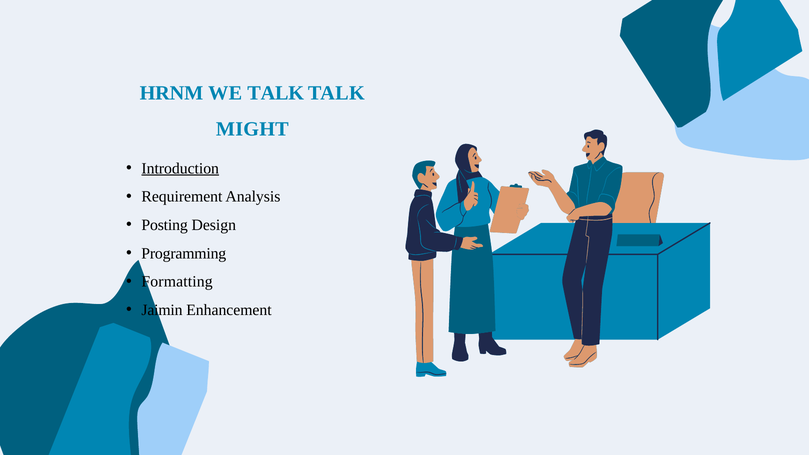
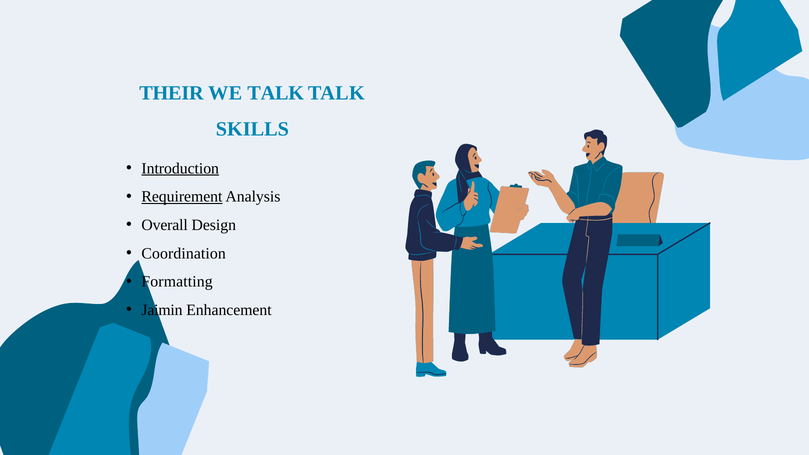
HRNM: HRNM -> THEIR
MIGHT: MIGHT -> SKILLS
Requirement underline: none -> present
Posting: Posting -> Overall
Programming: Programming -> Coordination
